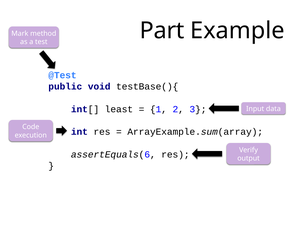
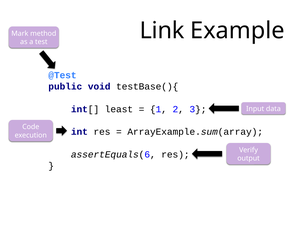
Part: Part -> Link
